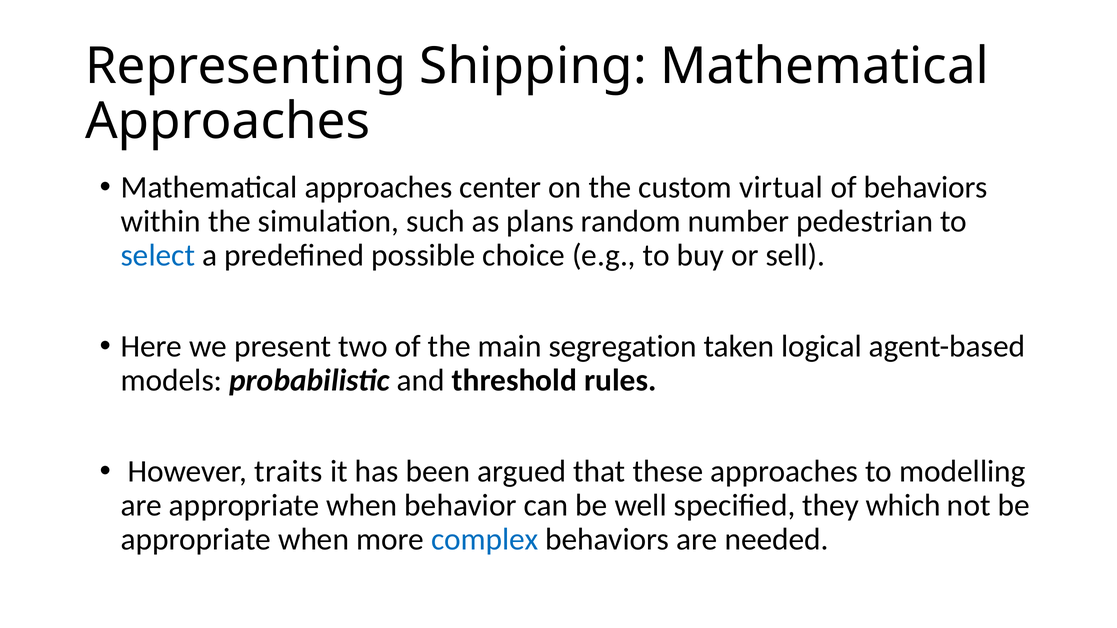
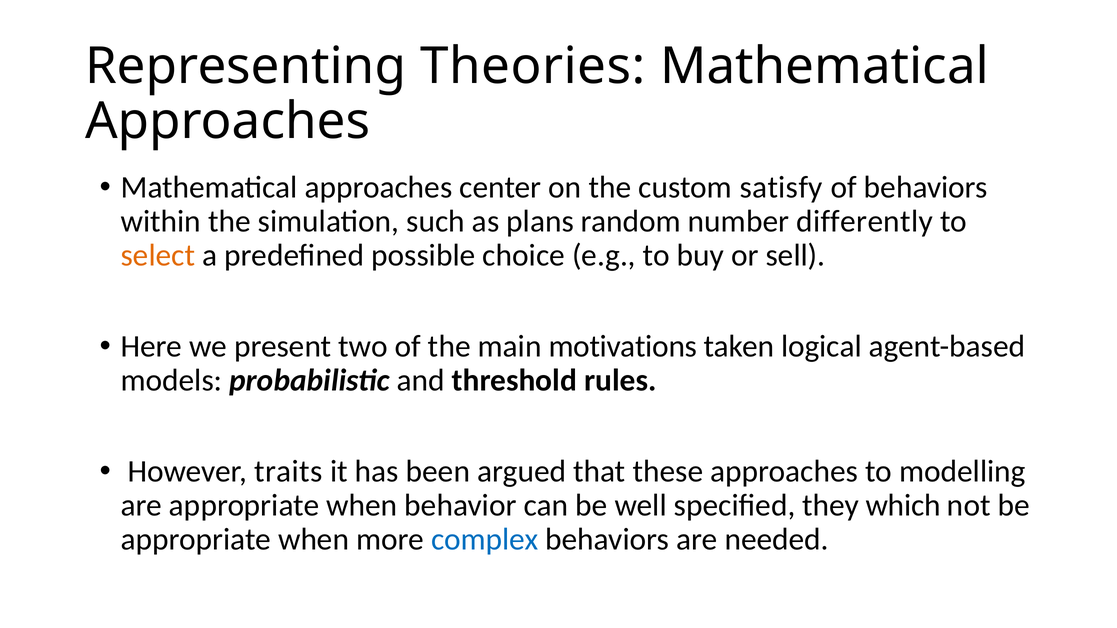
Shipping: Shipping -> Theories
virtual: virtual -> satisfy
pedestrian: pedestrian -> differently
select colour: blue -> orange
segregation: segregation -> motivations
